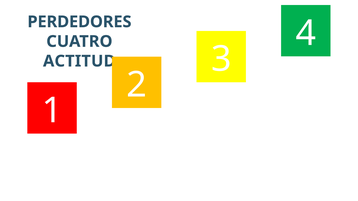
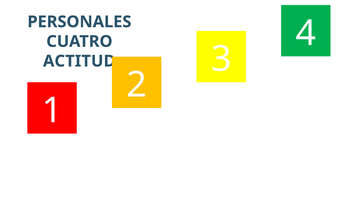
PERDEDORES: PERDEDORES -> PERSONALES
